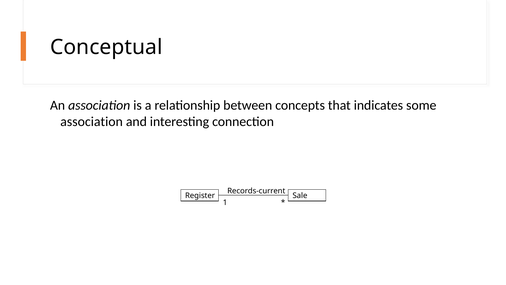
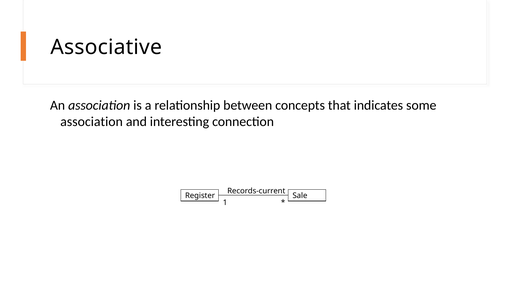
Conceptual: Conceptual -> Associative
